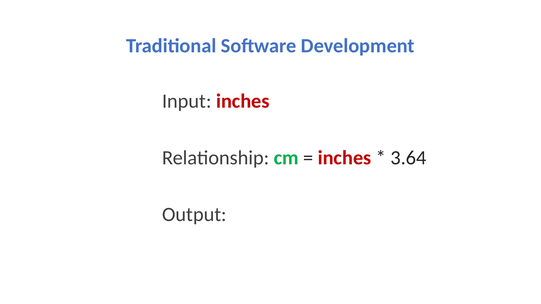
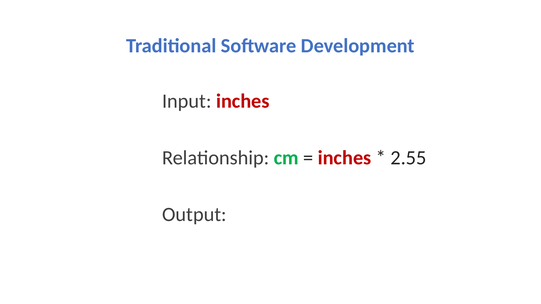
3.64: 3.64 -> 2.55
